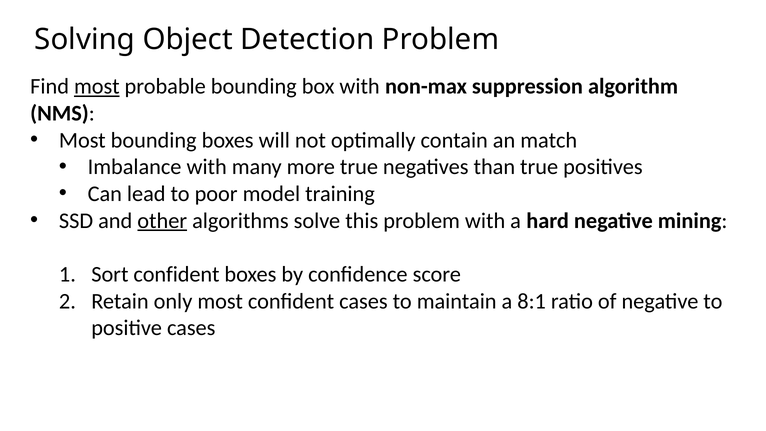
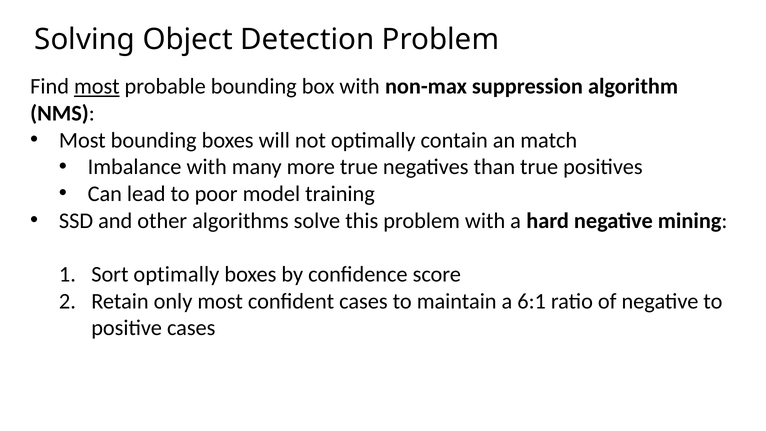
other underline: present -> none
Sort confident: confident -> optimally
8:1: 8:1 -> 6:1
